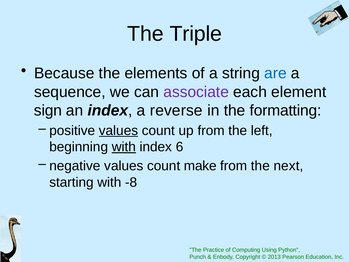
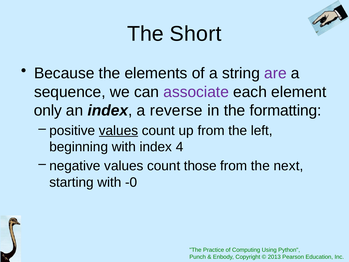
Triple: Triple -> Short
are colour: blue -> purple
sign: sign -> only
with at (124, 147) underline: present -> none
6: 6 -> 4
make: make -> those
-8: -8 -> -0
